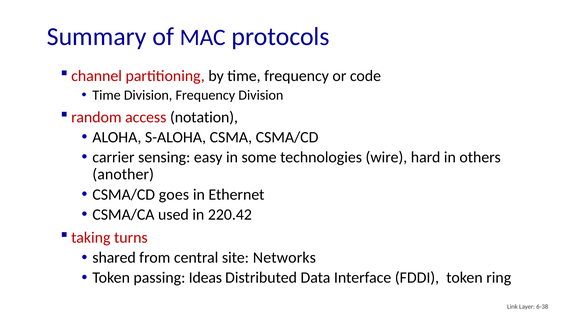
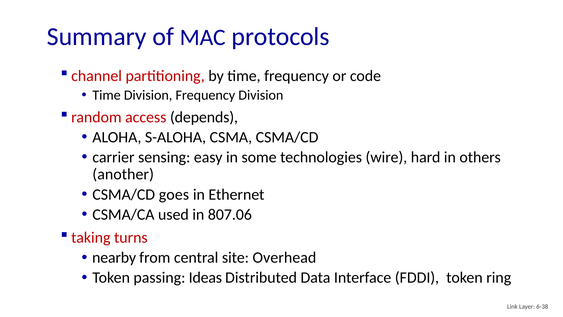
notation: notation -> depends
220.42: 220.42 -> 807.06
shared: shared -> nearby
Networks: Networks -> Overhead
